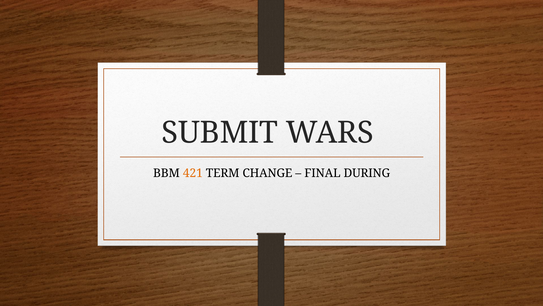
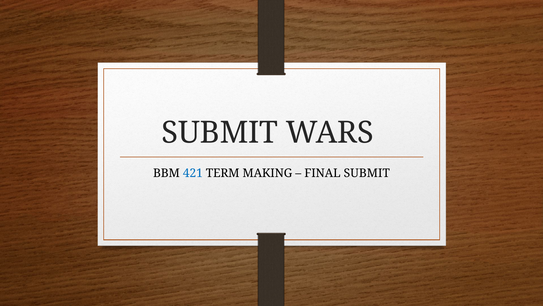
421 colour: orange -> blue
CHANGE: CHANGE -> MAKING
FINAL DURING: DURING -> SUBMIT
